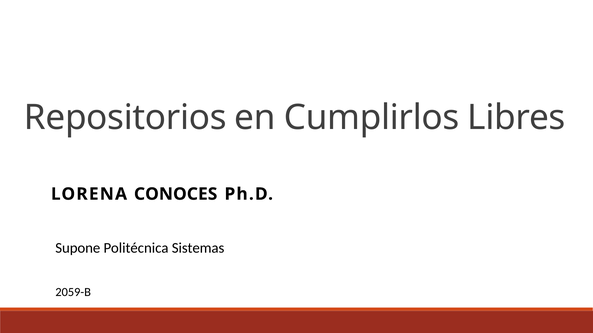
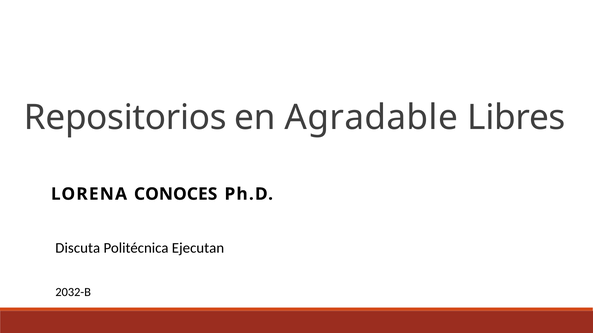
Cumplirlos: Cumplirlos -> Agradable
Supone: Supone -> Discuta
Sistemas: Sistemas -> Ejecutan
2059-B: 2059-B -> 2032-B
